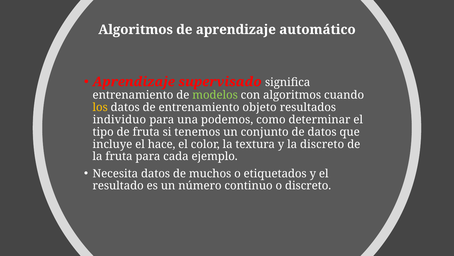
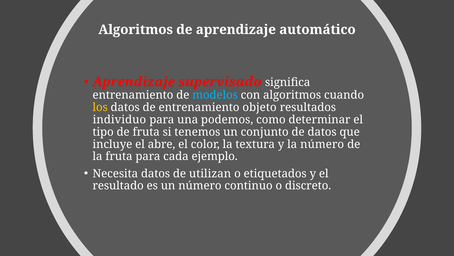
modelos colour: light green -> light blue
hace: hace -> abre
la discreto: discreto -> número
muchos: muchos -> utilizan
